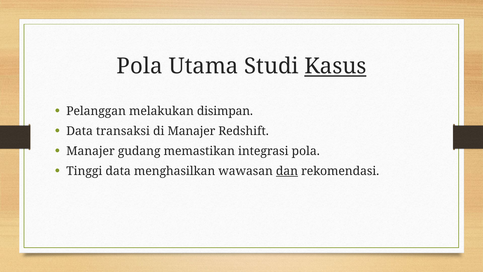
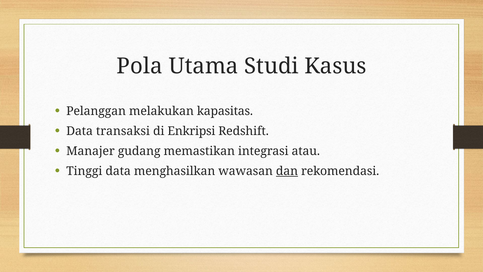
Kasus underline: present -> none
disimpan: disimpan -> kapasitas
di Manajer: Manajer -> Enkripsi
integrasi pola: pola -> atau
